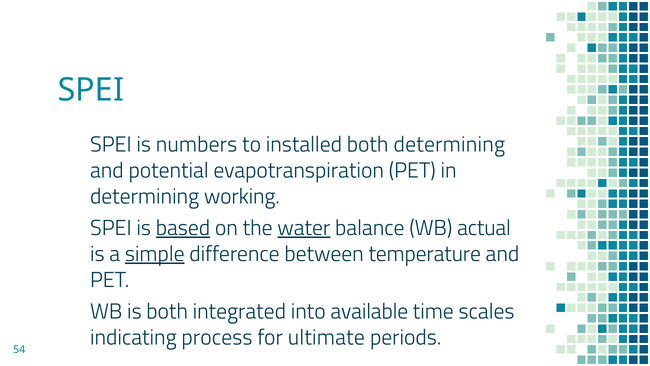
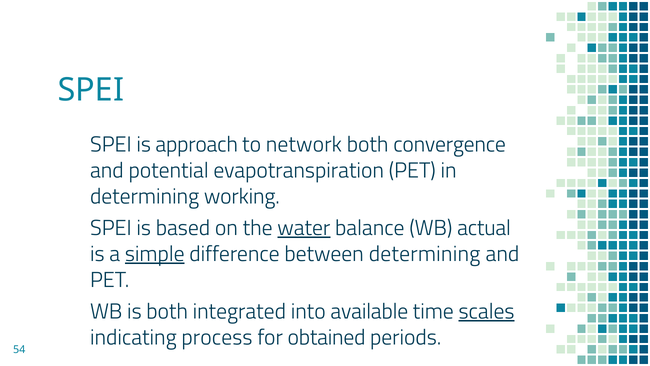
numbers: numbers -> approach
installed: installed -> network
both determining: determining -> convergence
based underline: present -> none
between temperature: temperature -> determining
scales underline: none -> present
ultimate: ultimate -> obtained
